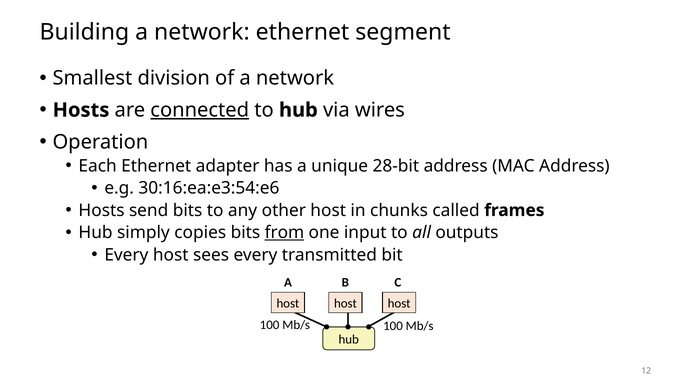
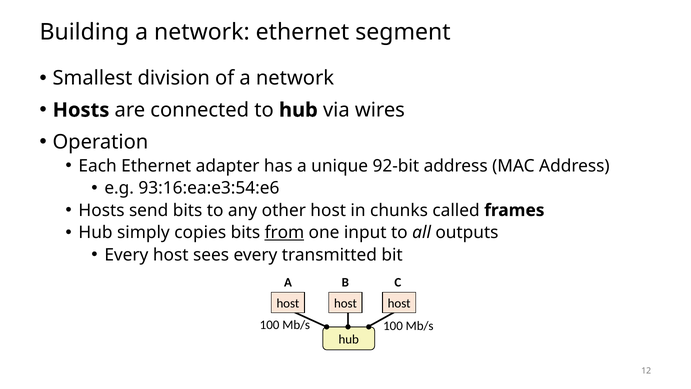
connected underline: present -> none
28-bit: 28-bit -> 92-bit
30:16:ea:e3:54:e6: 30:16:ea:e3:54:e6 -> 93:16:ea:e3:54:e6
